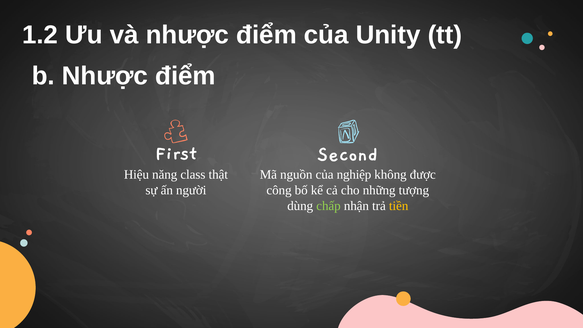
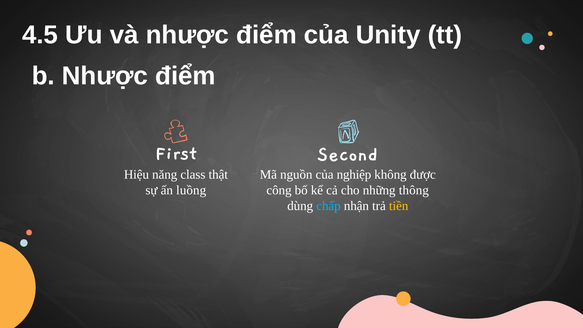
1.2: 1.2 -> 4.5
người: người -> luồng
tượng: tượng -> thông
chấp colour: light green -> light blue
